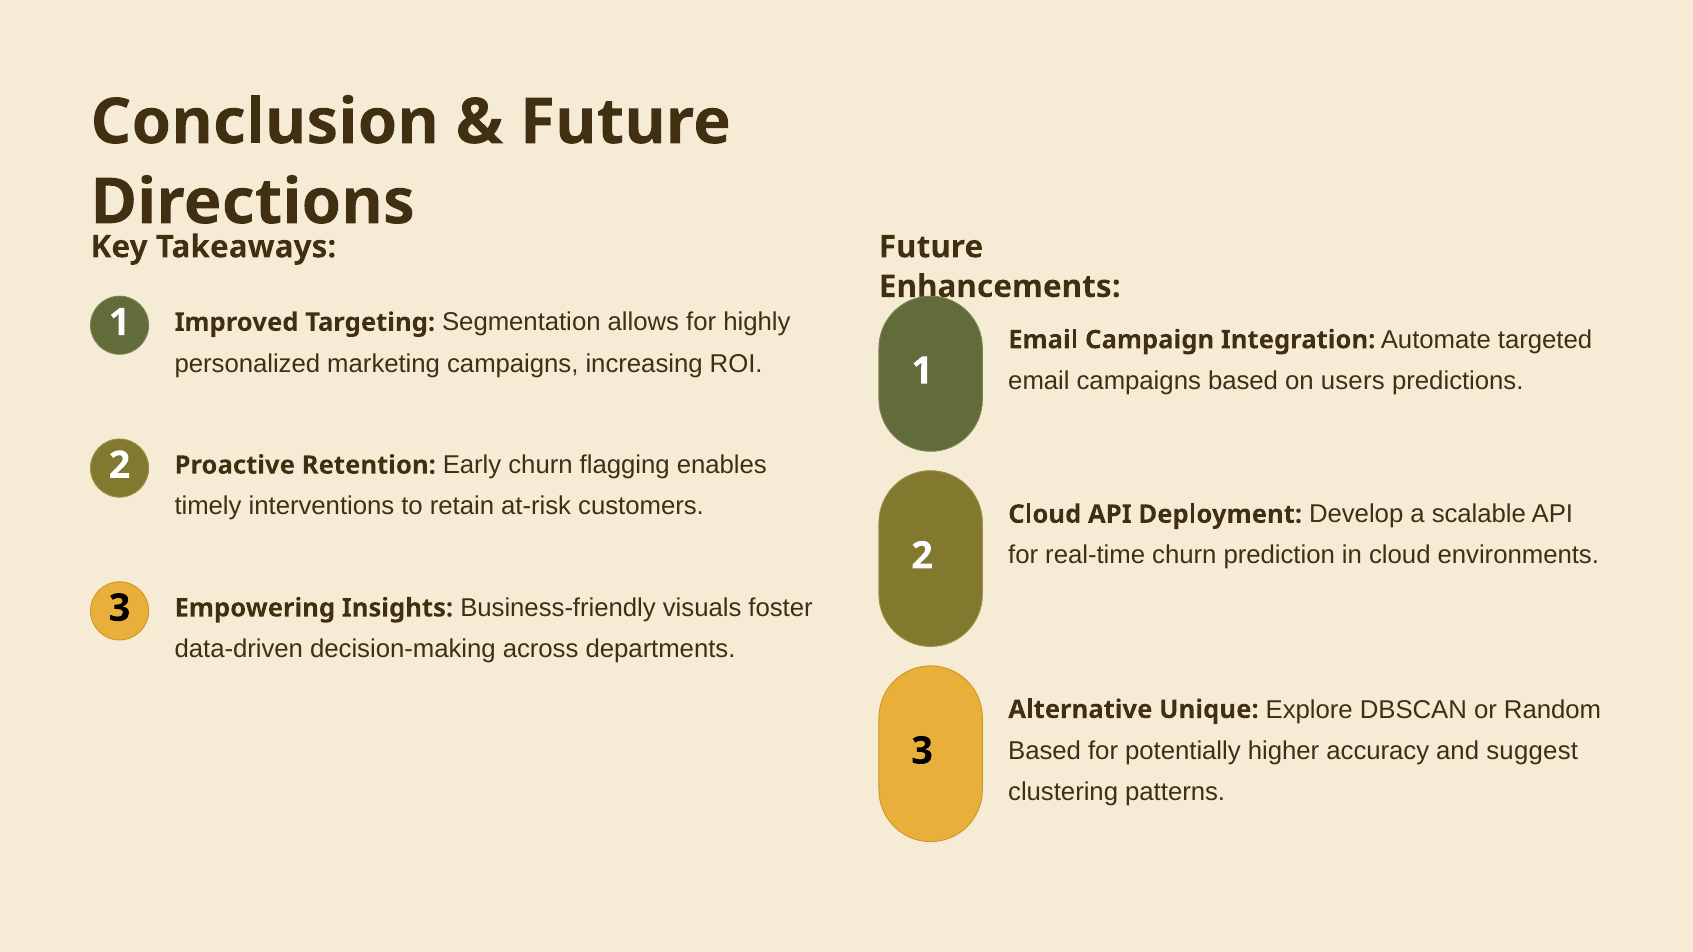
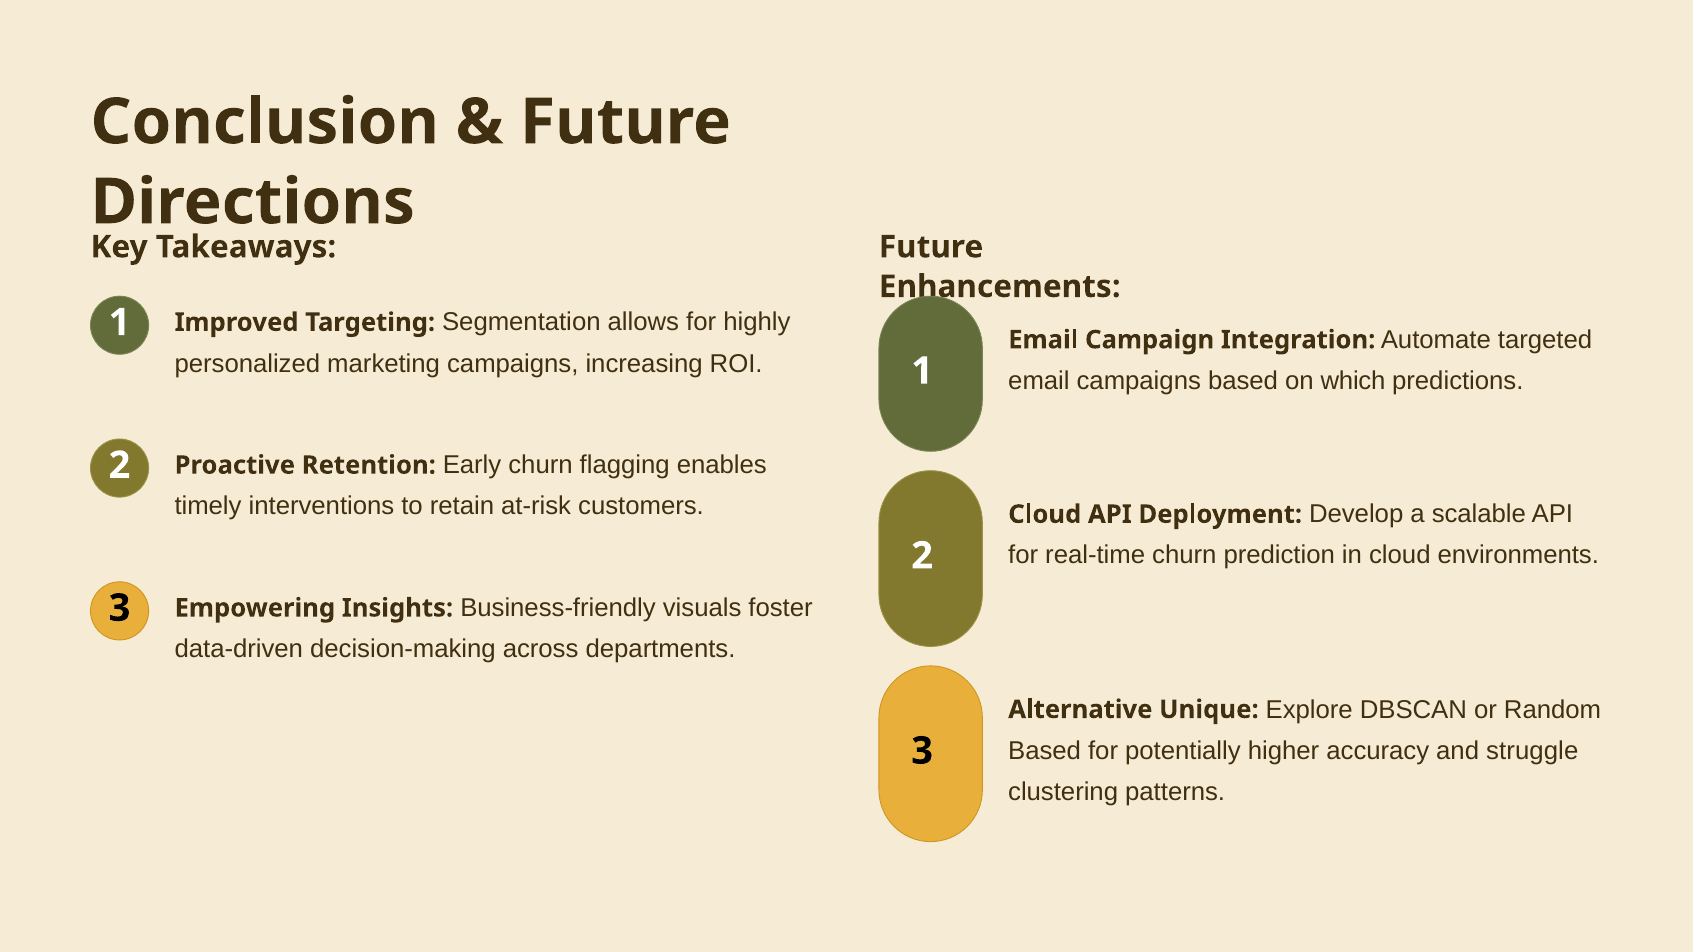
users: users -> which
suggest: suggest -> struggle
